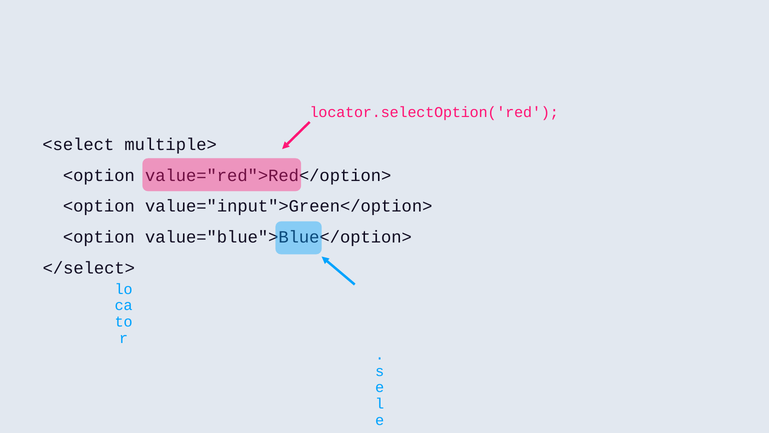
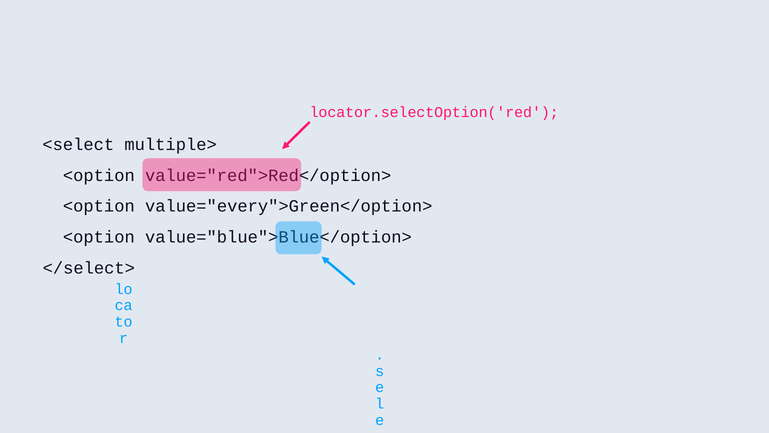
value="input">Green</option>: value="input">Green</option> -> value="every">Green</option>
